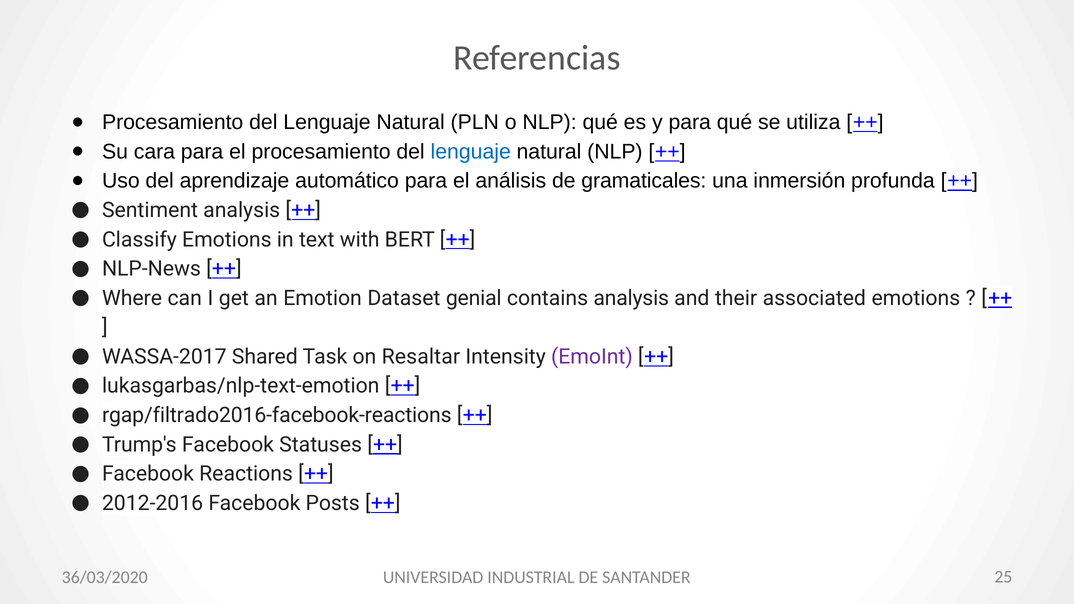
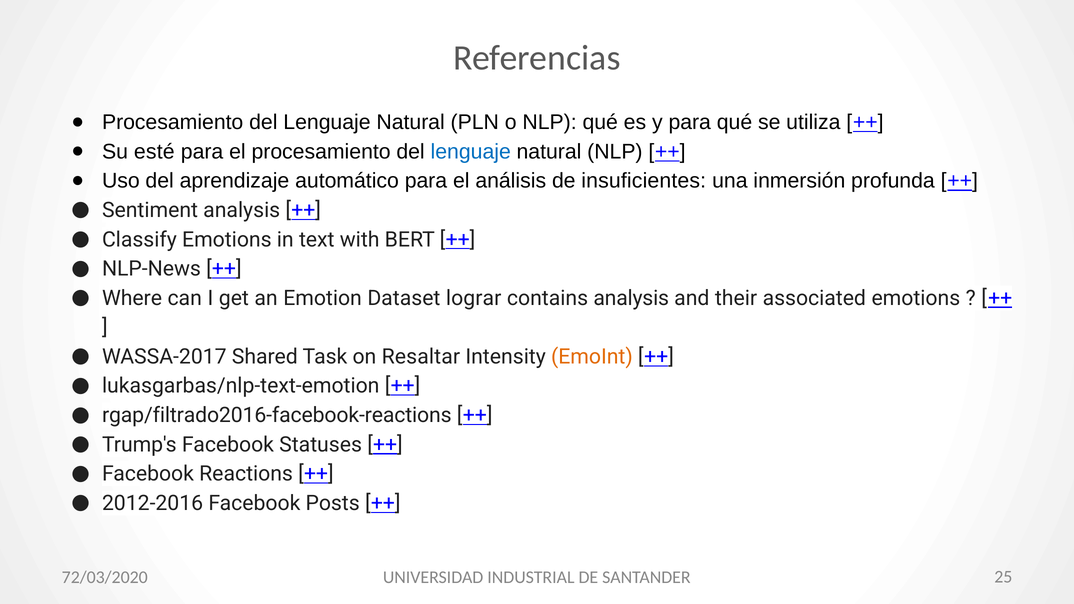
cara: cara -> esté
gramaticales: gramaticales -> insuficientes
genial: genial -> lograr
EmoInt colour: purple -> orange
36/03/2020: 36/03/2020 -> 72/03/2020
